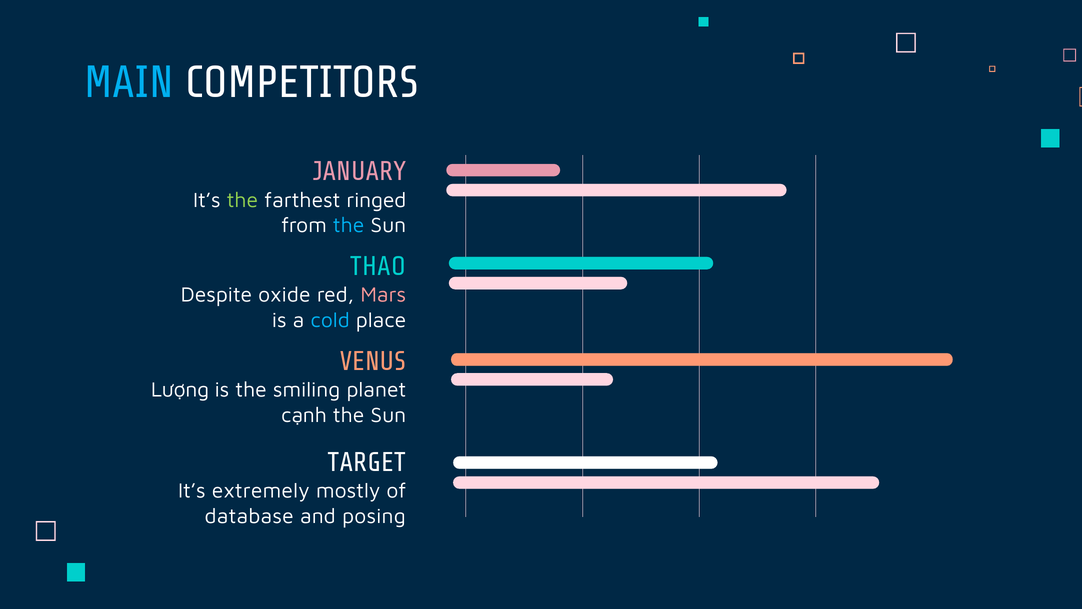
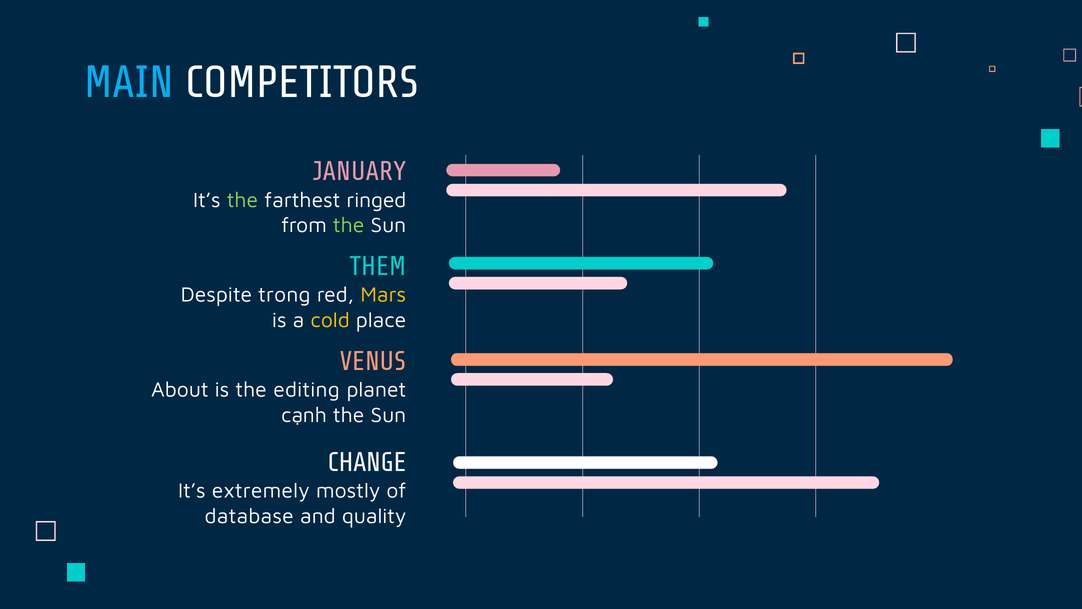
the at (349, 225) colour: light blue -> light green
THAO: THAO -> THEM
oxide: oxide -> trong
Mars colour: pink -> yellow
cold colour: light blue -> yellow
Lượng: Lượng -> About
smiling: smiling -> editing
TARGET: TARGET -> CHANGE
posing: posing -> quality
